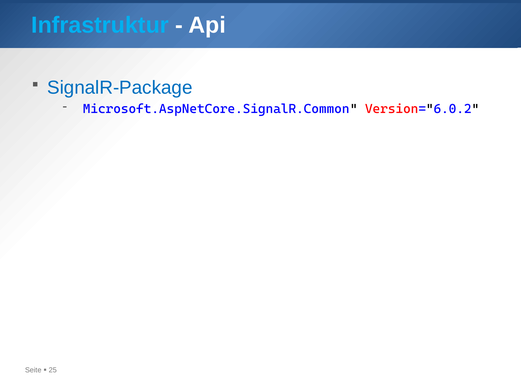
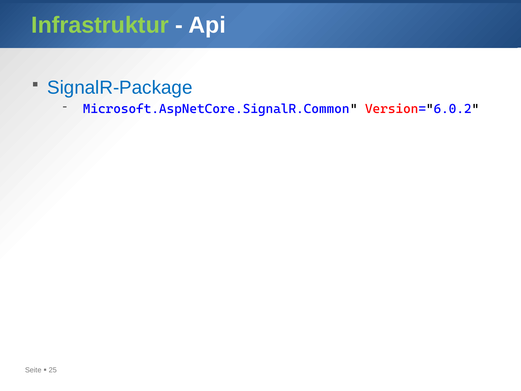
Infrastruktur colour: light blue -> light green
